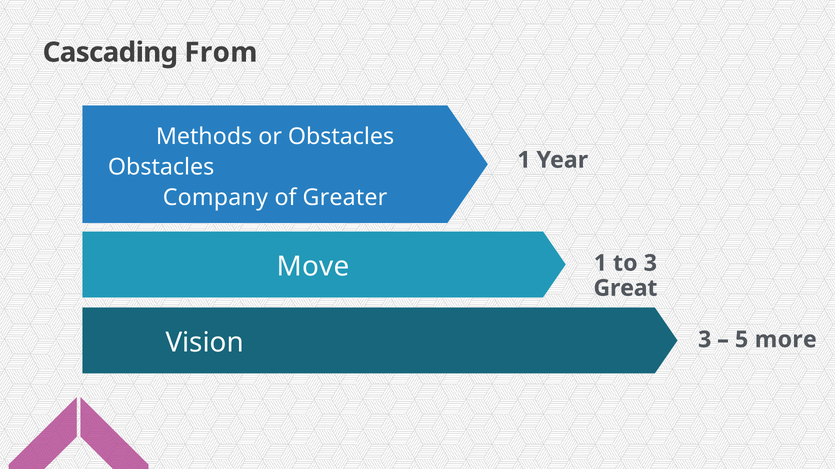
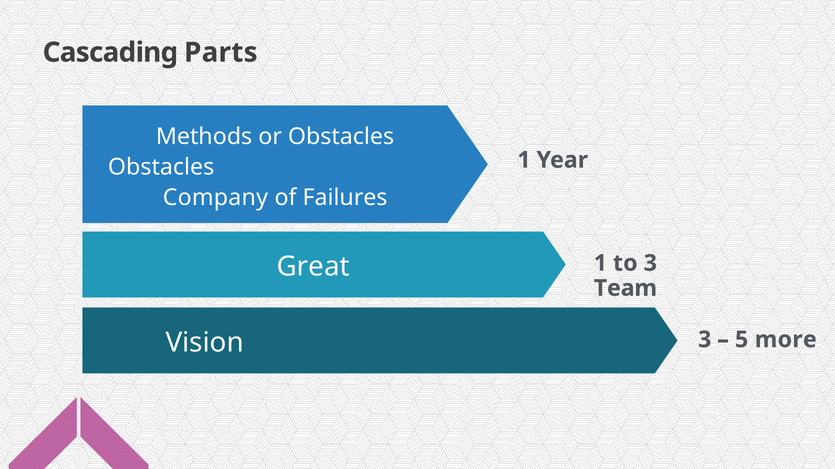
From: From -> Parts
Greater: Greater -> Failures
Move: Move -> Great
Great: Great -> Team
